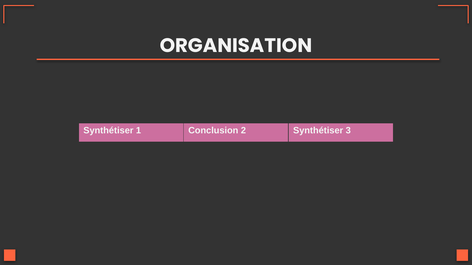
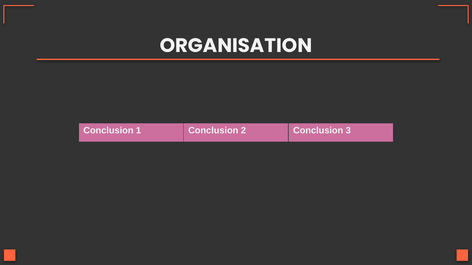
Synthétiser at (108, 131): Synthétiser -> Conclusion
2 Synthétiser: Synthétiser -> Conclusion
